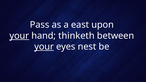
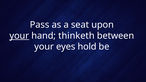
east: east -> seat
your at (44, 47) underline: present -> none
nest: nest -> hold
